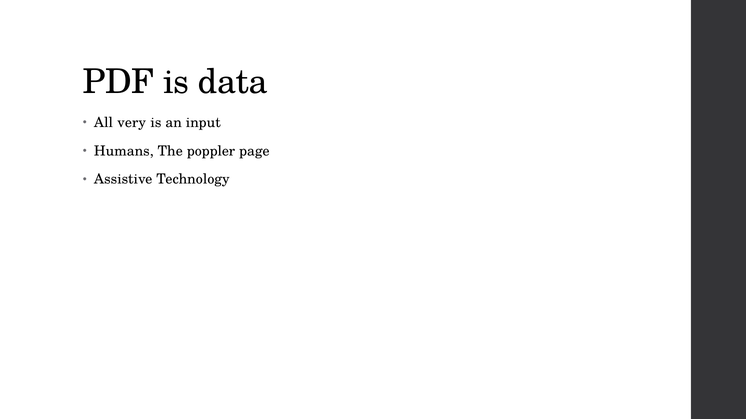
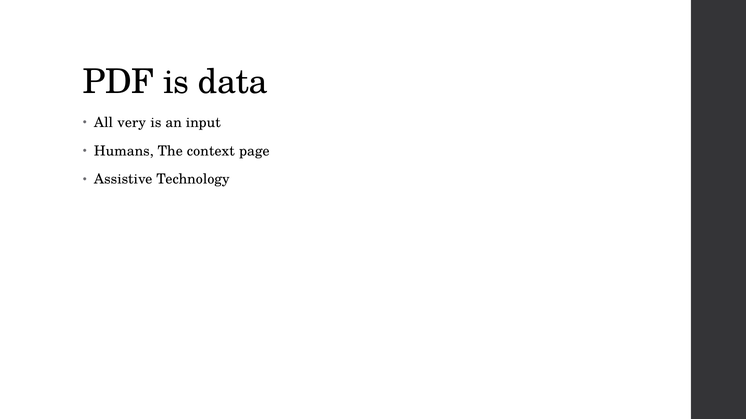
poppler: poppler -> context
